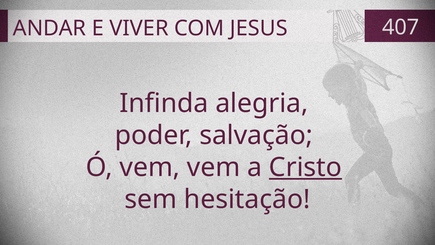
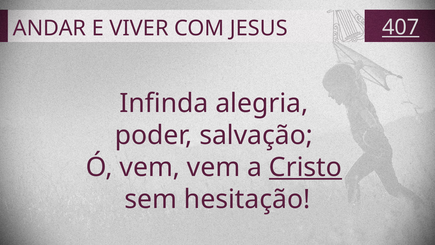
407 underline: none -> present
